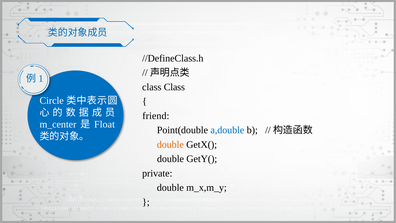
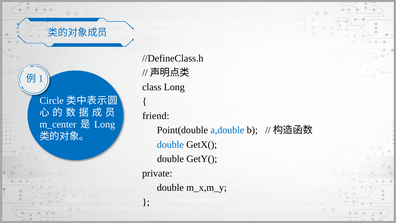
class Class: Class -> Long
Float at (105, 124): Float -> Long
double at (170, 144) colour: orange -> blue
